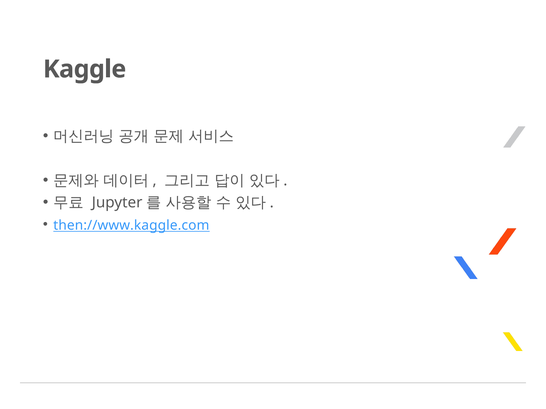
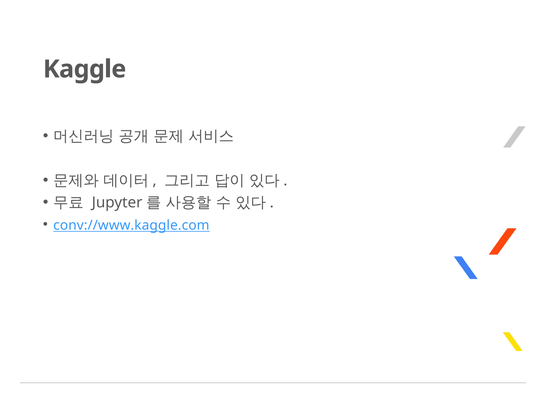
then://www.kaggle.com: then://www.kaggle.com -> conv://www.kaggle.com
